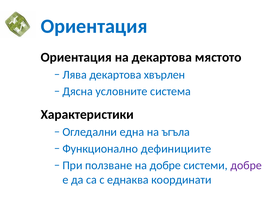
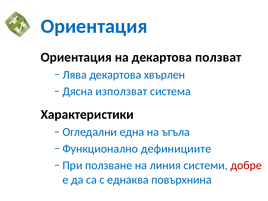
мястото: мястото -> ползват
условните: условните -> използват
на добре: добре -> линия
добре at (246, 165) colour: purple -> red
координати: координати -> повърхнина
